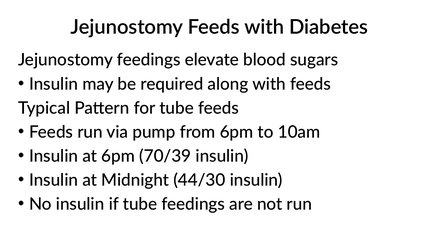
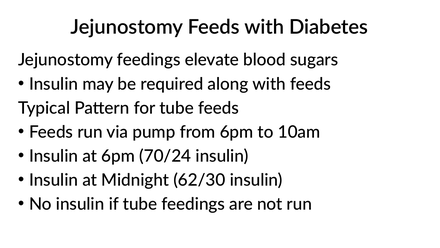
70/39: 70/39 -> 70/24
44/30: 44/30 -> 62/30
